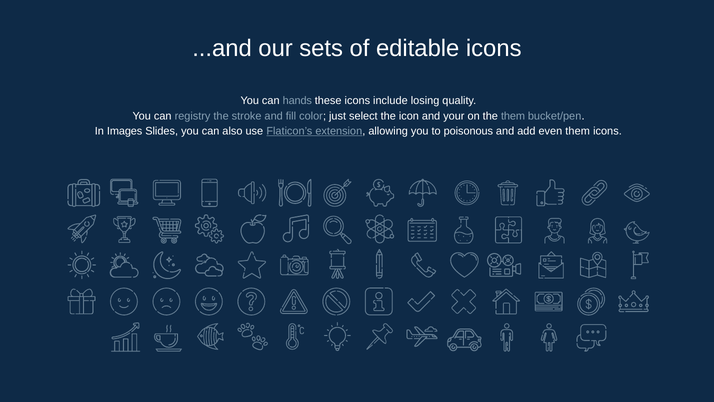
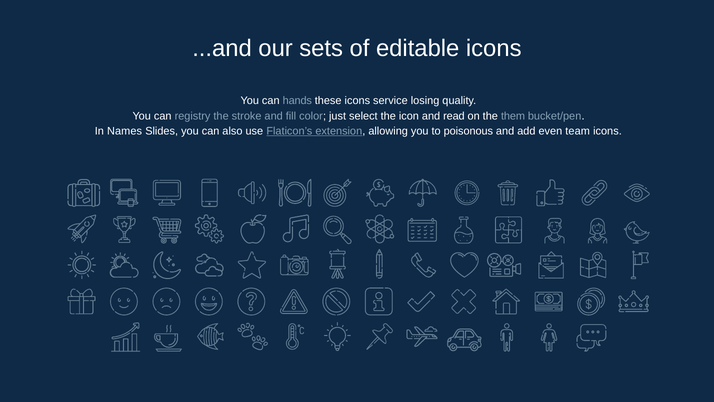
include: include -> service
your: your -> read
Images: Images -> Names
even them: them -> team
